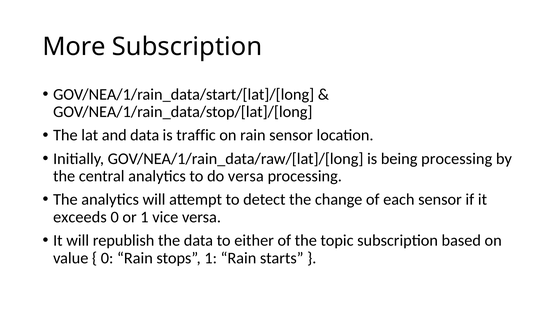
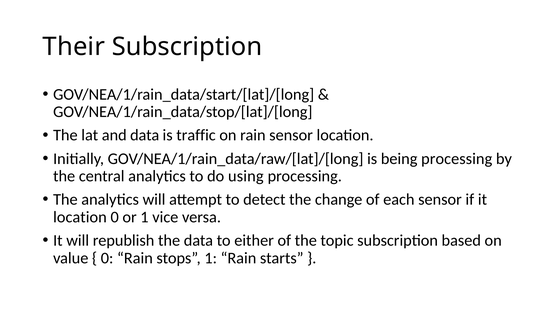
More: More -> Their
do versa: versa -> using
exceeds at (80, 217): exceeds -> location
